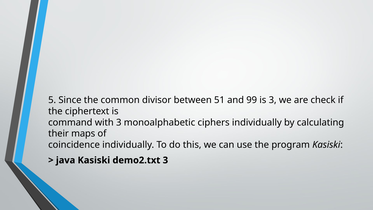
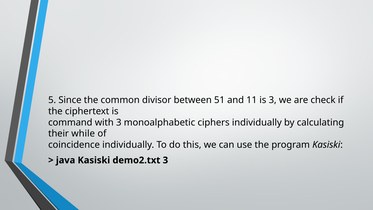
99: 99 -> 11
maps: maps -> while
